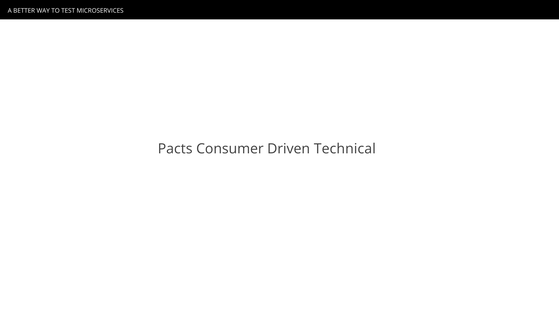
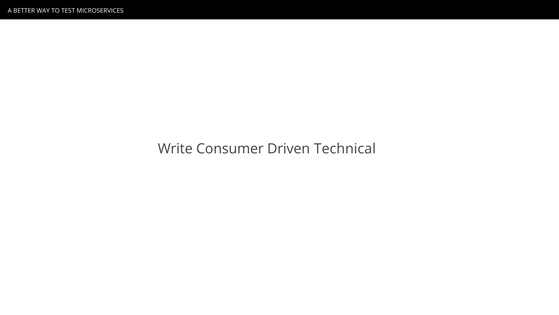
Pacts: Pacts -> Write
